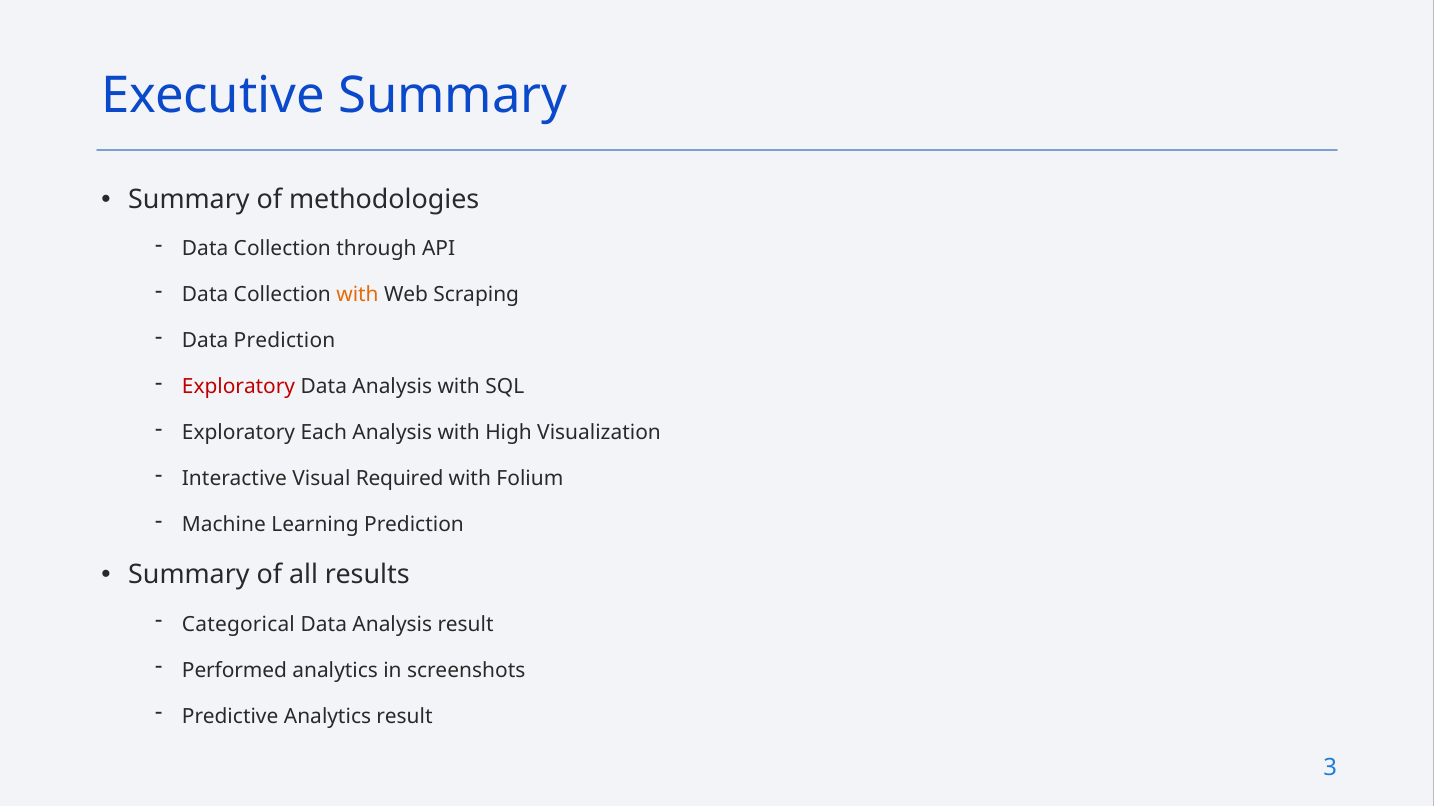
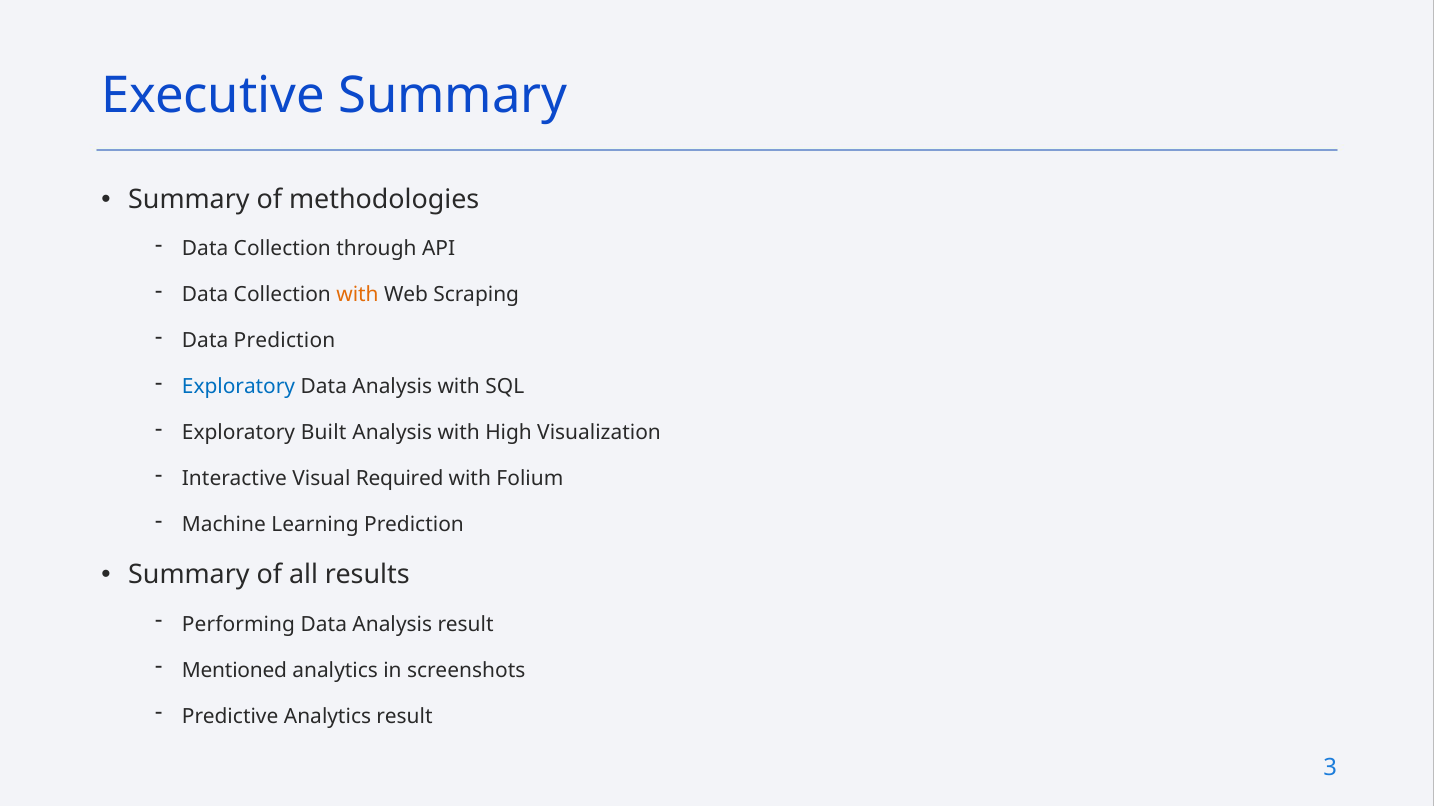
Exploratory at (239, 387) colour: red -> blue
Each: Each -> Built
Categorical: Categorical -> Performing
Performed: Performed -> Mentioned
